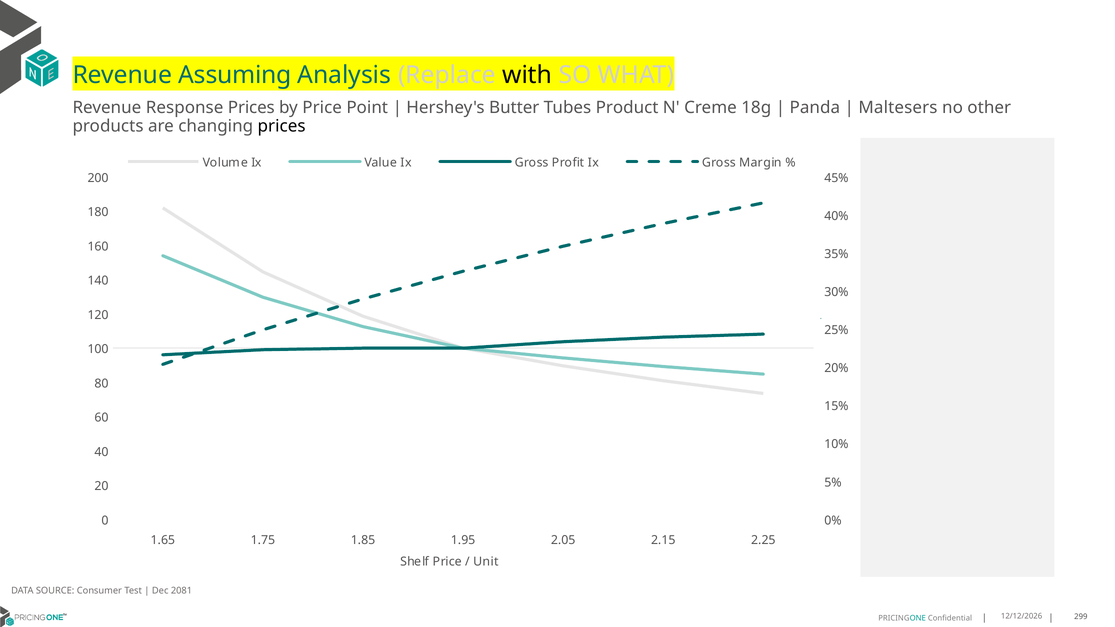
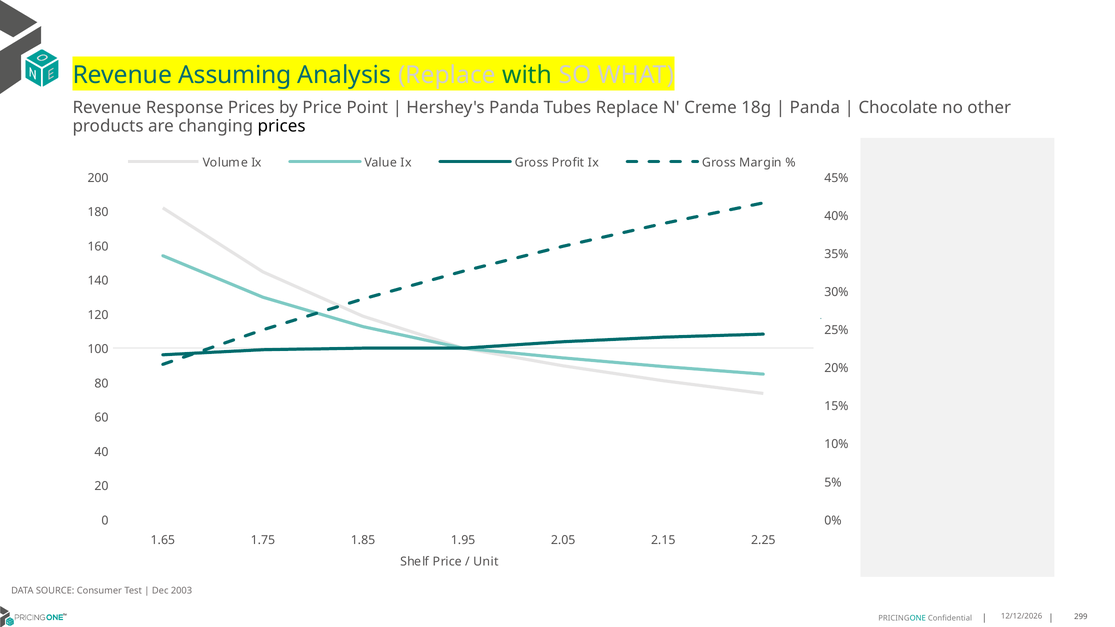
with colour: black -> green
Hershey's Butter: Butter -> Panda
Tubes Product: Product -> Replace
Maltesers: Maltesers -> Chocolate
2081: 2081 -> 2003
